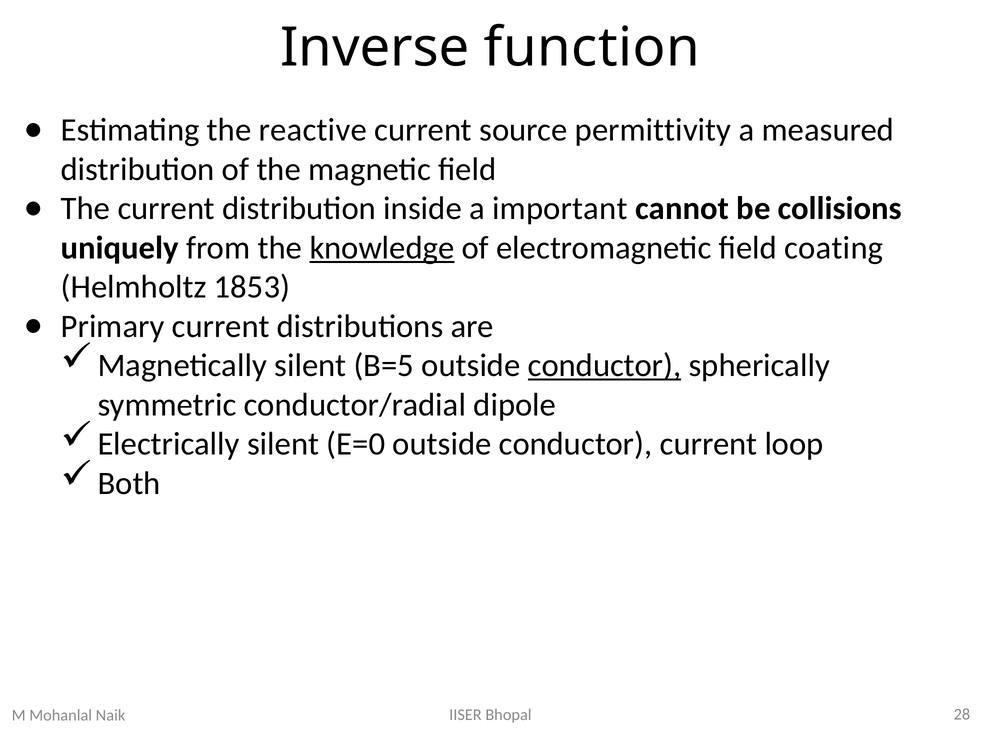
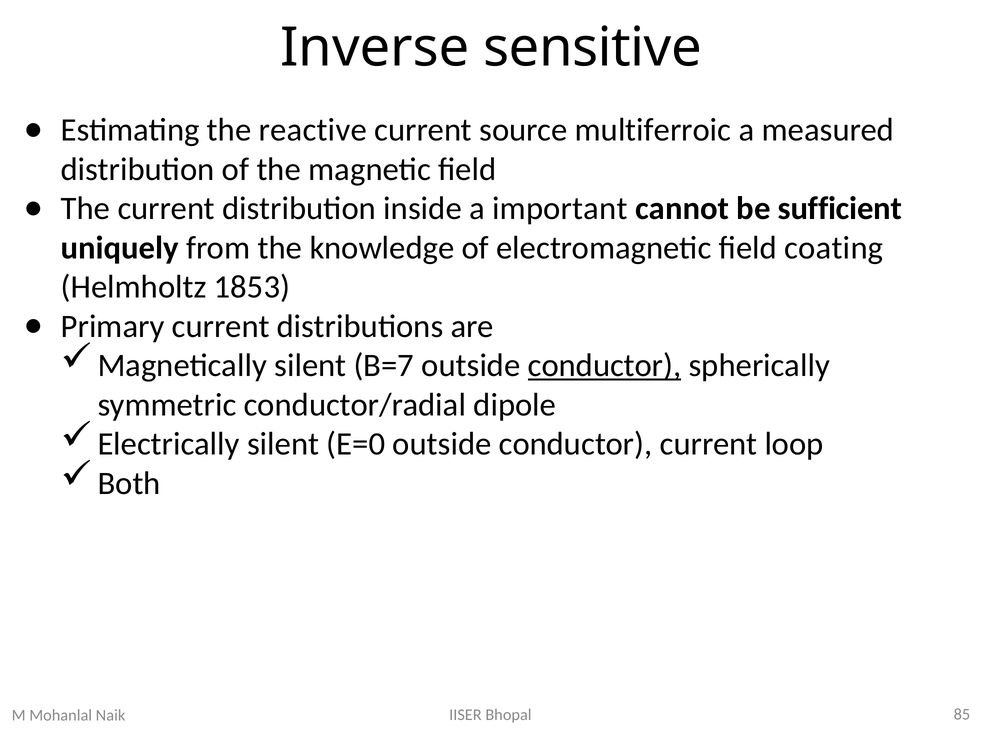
function: function -> sensitive
permittivity: permittivity -> multiferroic
collisions: collisions -> sufficient
knowledge underline: present -> none
B=5: B=5 -> B=7
28: 28 -> 85
